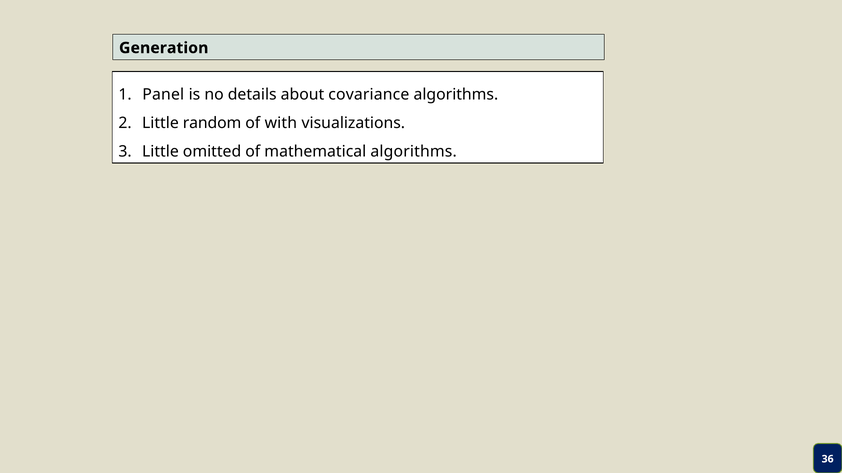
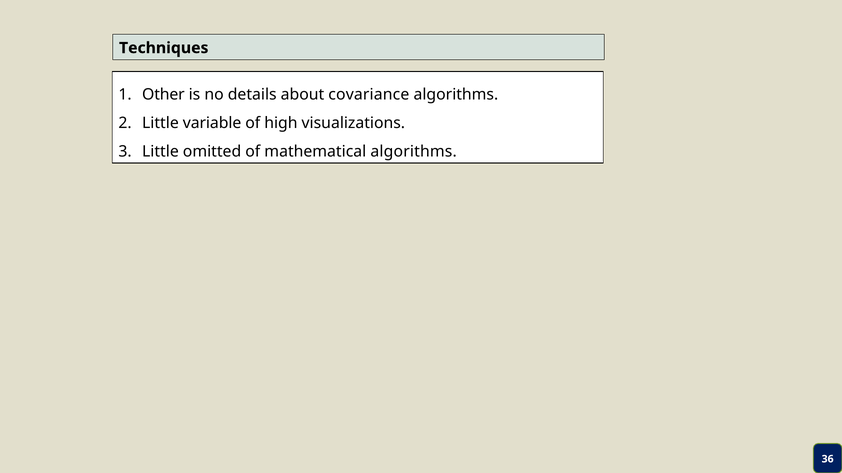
Generation: Generation -> Techniques
Panel: Panel -> Other
random: random -> variable
with: with -> high
